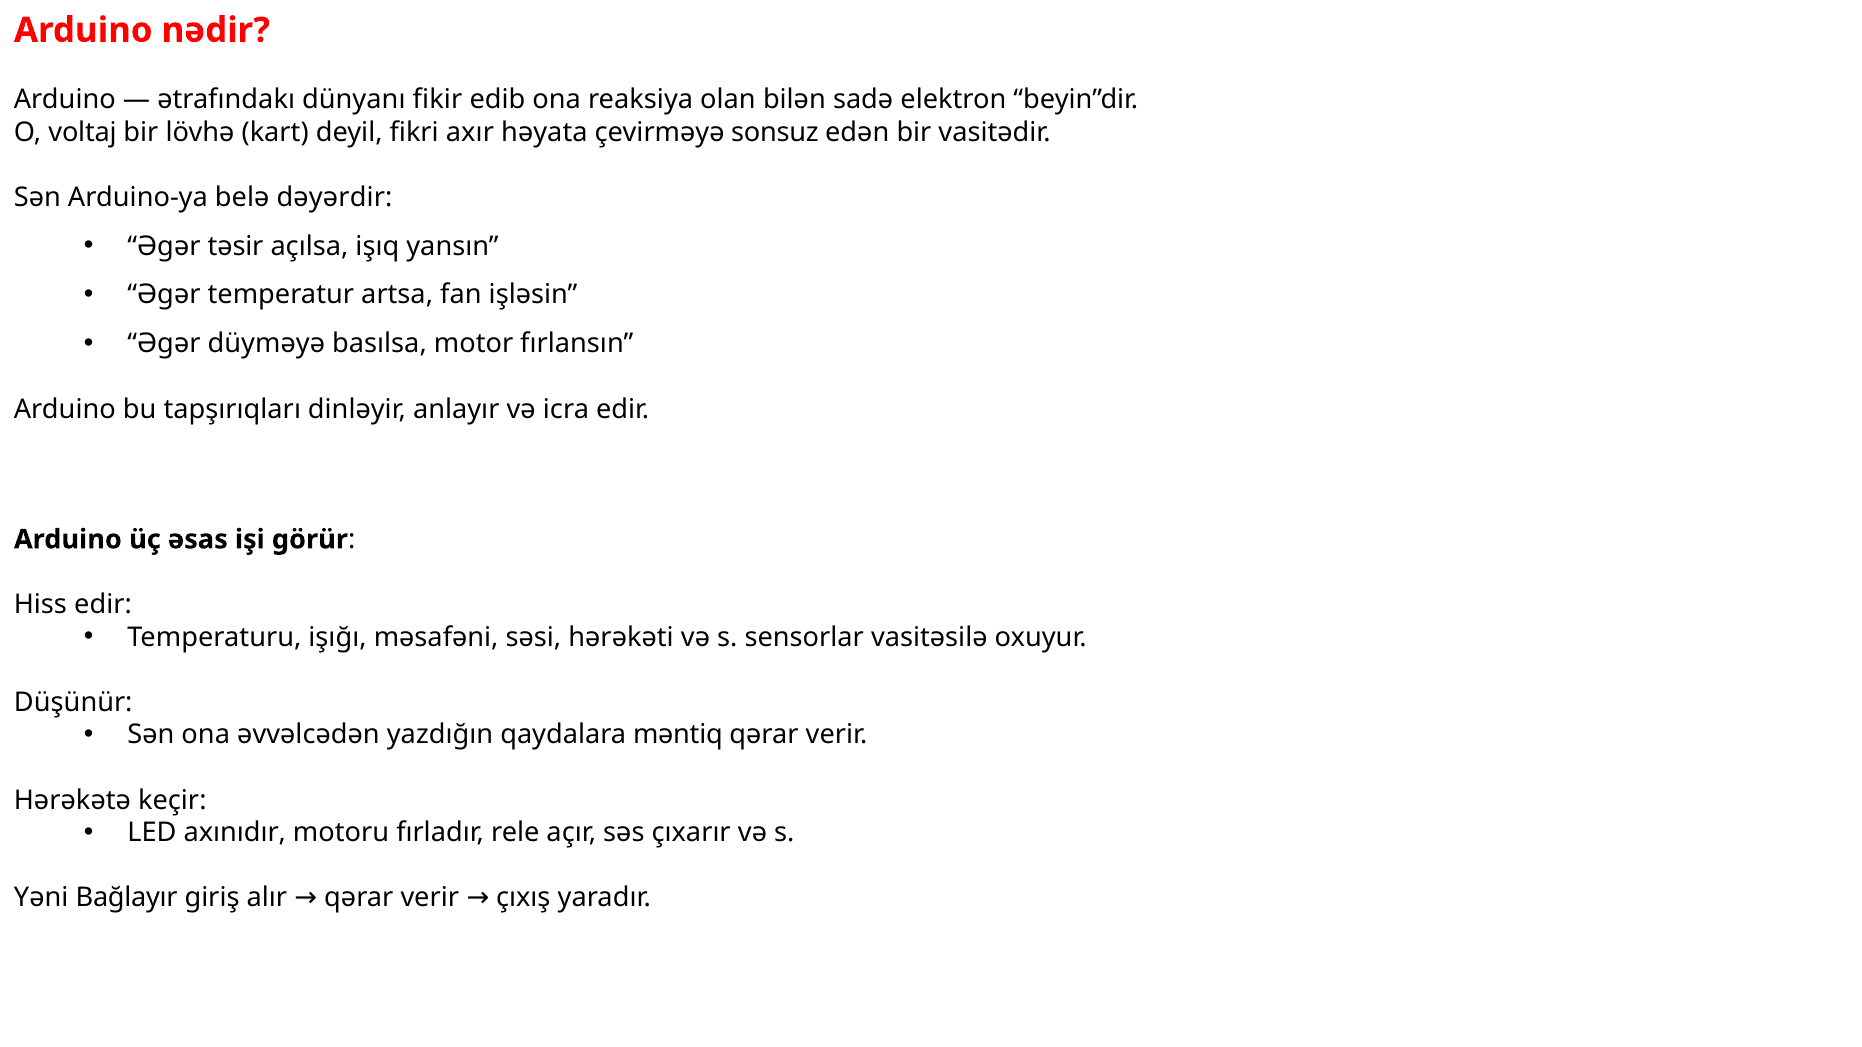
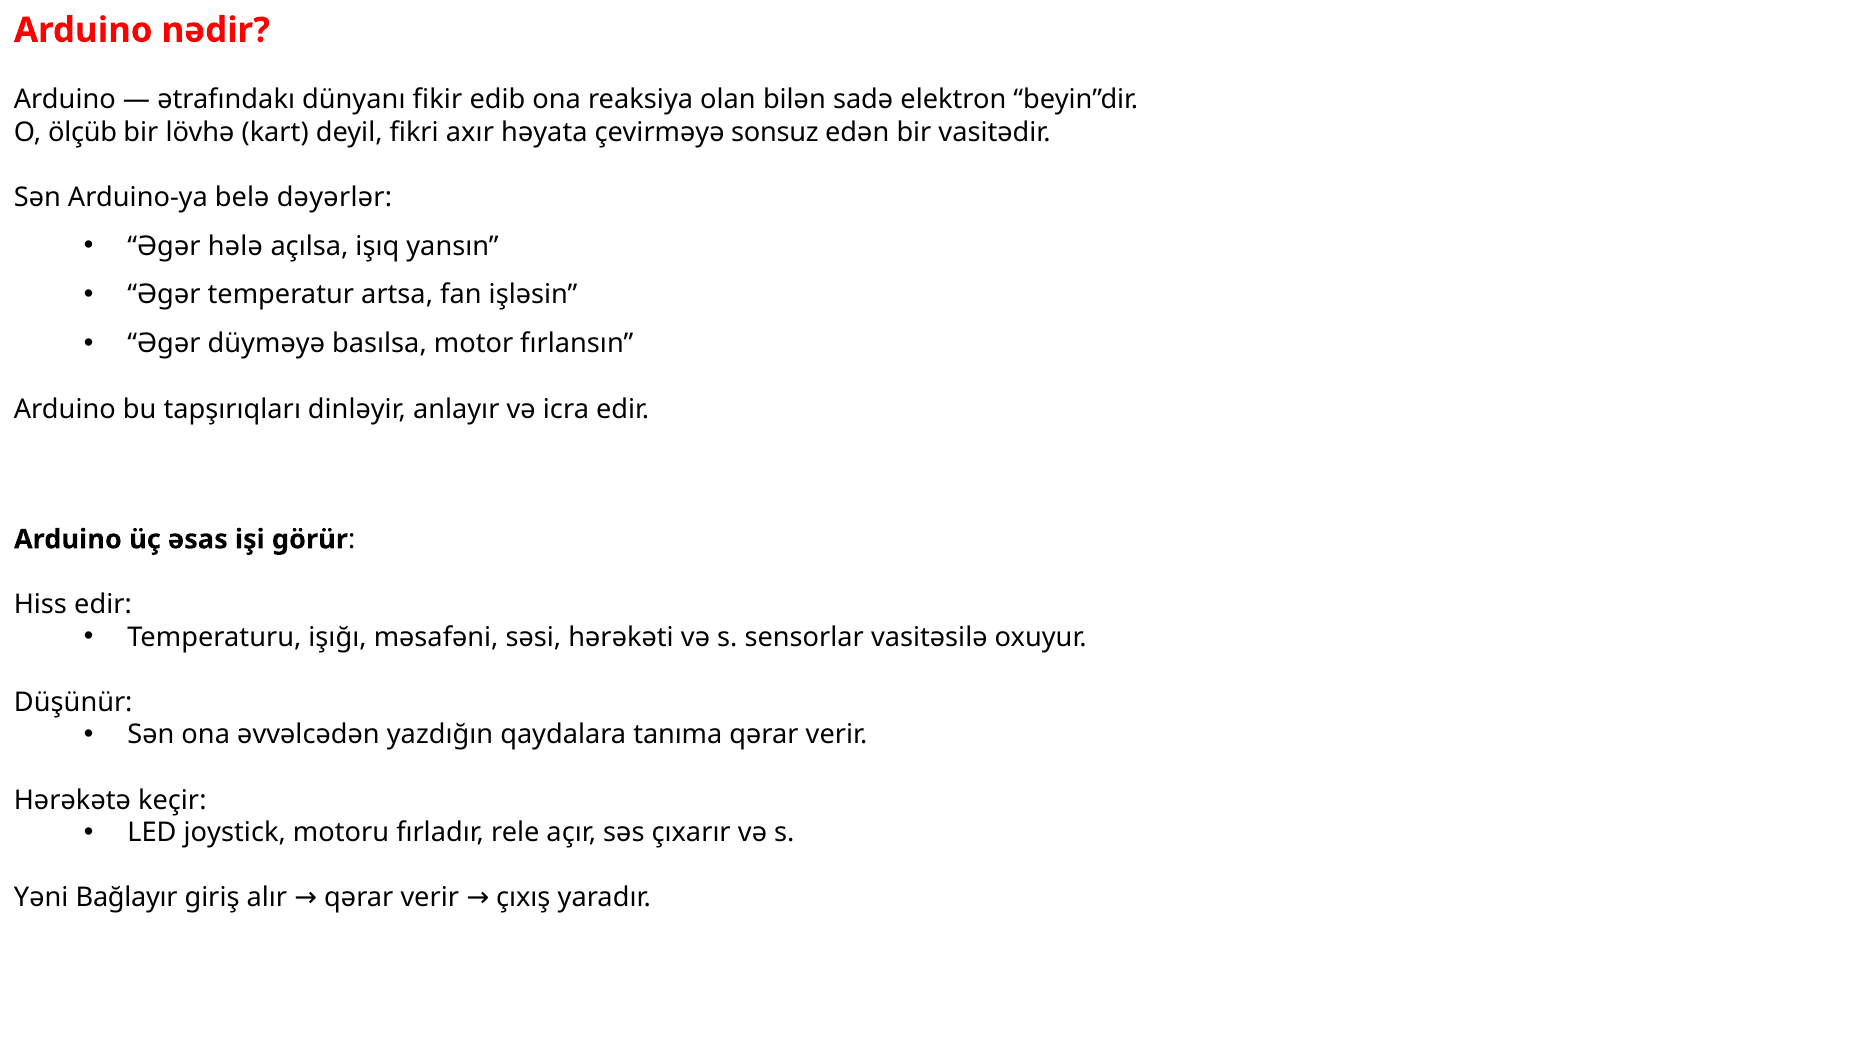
voltaj: voltaj -> ölçüb
dəyərdir: dəyərdir -> dəyərlər
təsir: təsir -> hələ
məntiq: məntiq -> tanıma
axınıdır: axınıdır -> joystick
